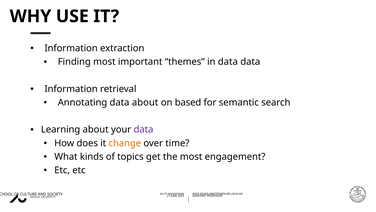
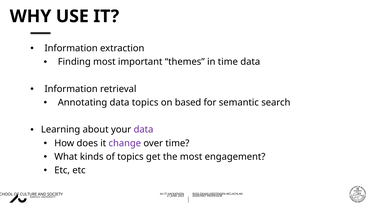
in data: data -> time
data about: about -> topics
change colour: orange -> purple
